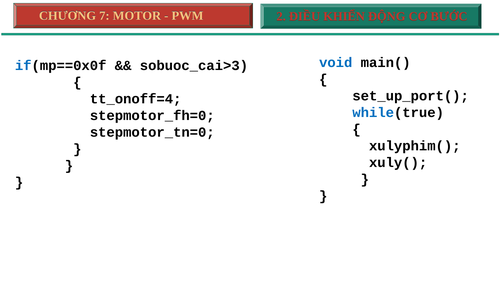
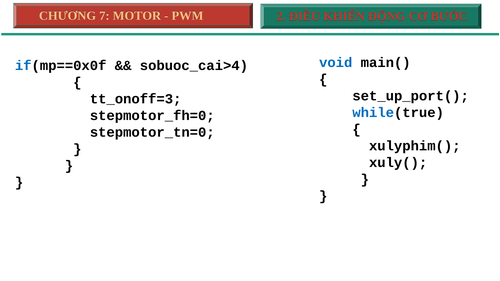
sobuoc_cai>3: sobuoc_cai>3 -> sobuoc_cai>4
tt_onoff=4: tt_onoff=4 -> tt_onoff=3
